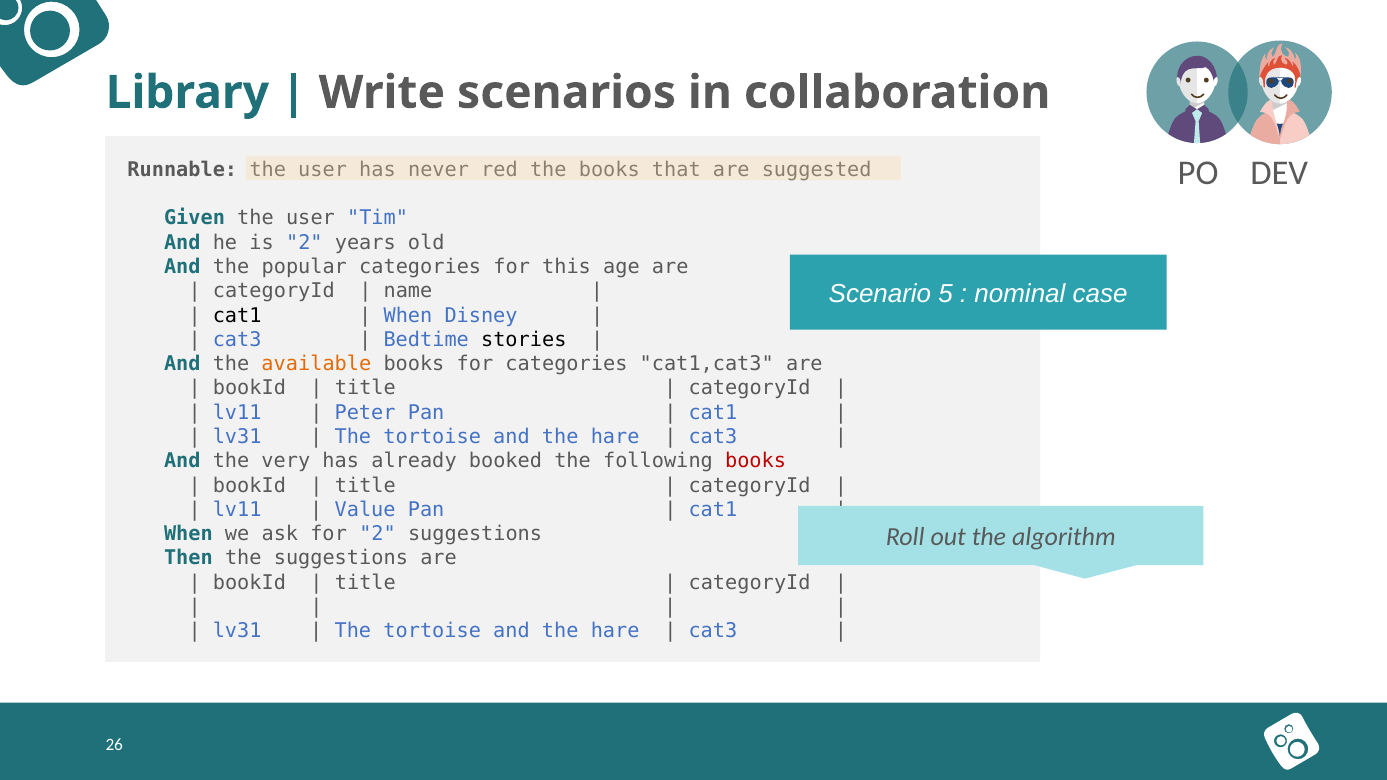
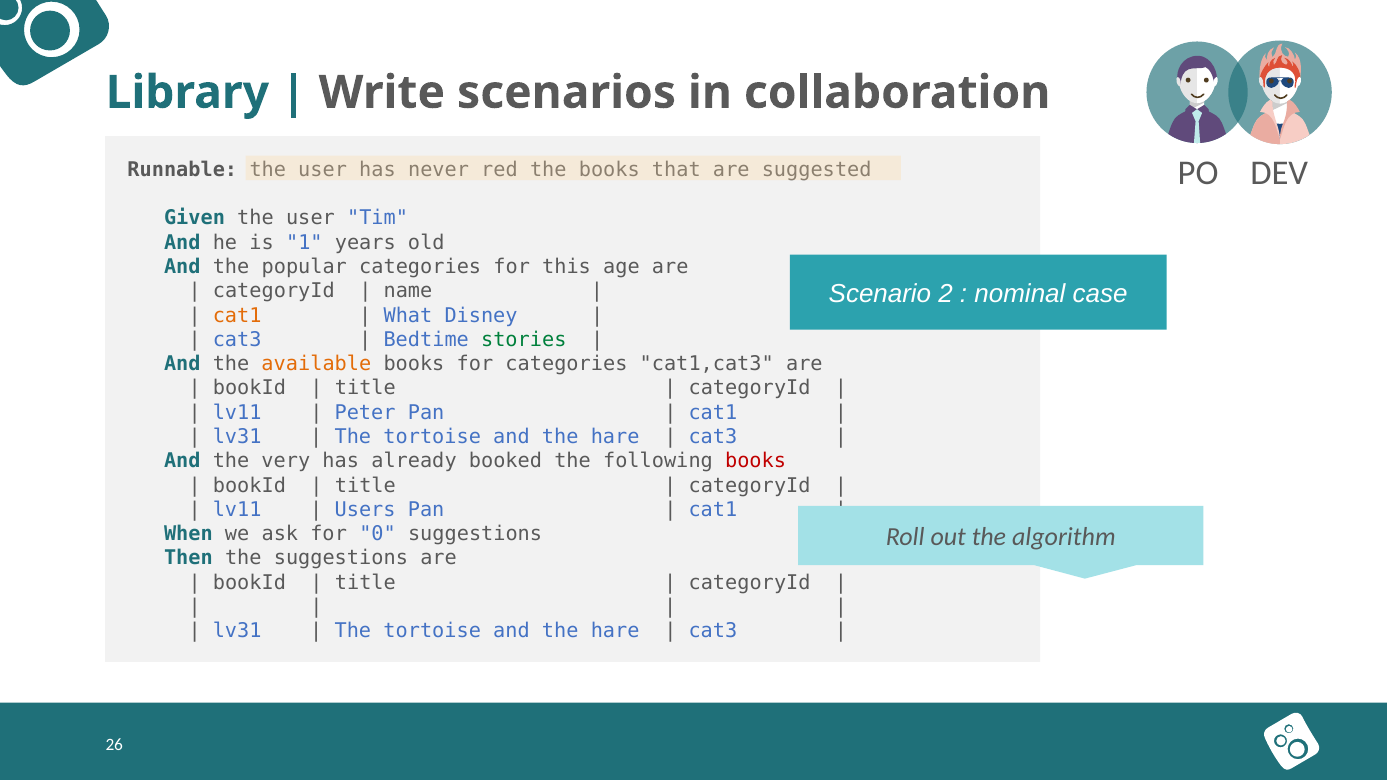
is 2: 2 -> 1
5: 5 -> 2
cat1 at (237, 316) colour: black -> orange
When at (408, 316): When -> What
stories colour: black -> green
Value: Value -> Users
for 2: 2 -> 0
